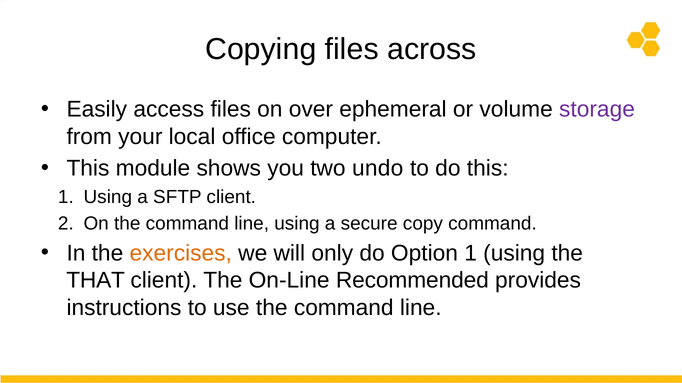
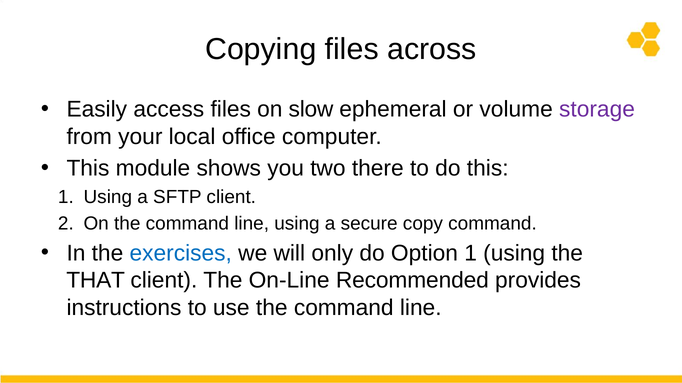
over: over -> slow
undo: undo -> there
exercises colour: orange -> blue
